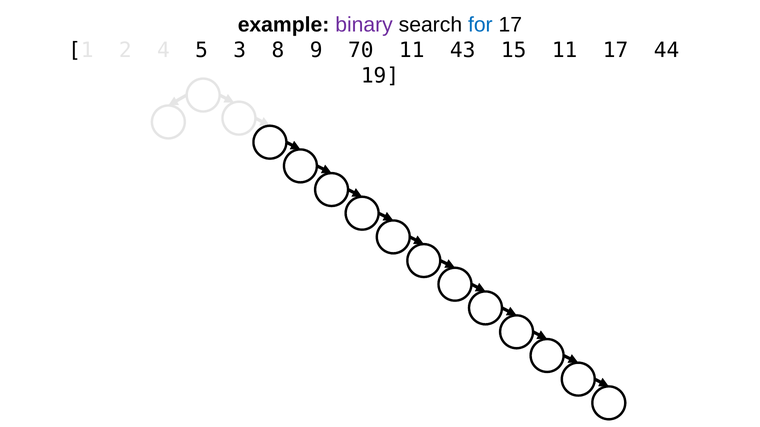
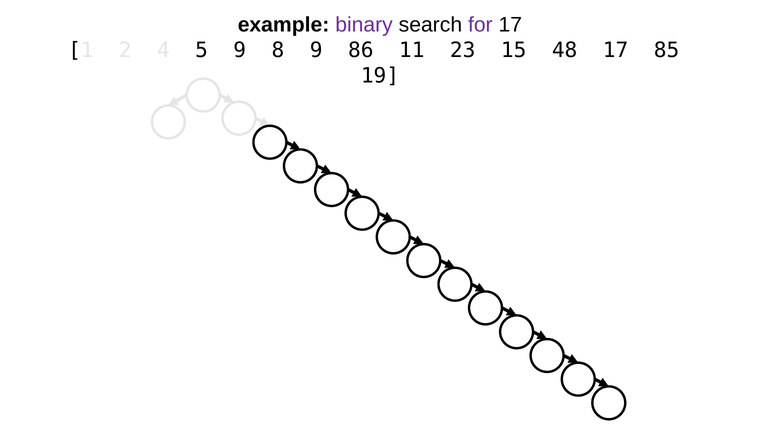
for colour: blue -> purple
5 3: 3 -> 9
70: 70 -> 86
43: 43 -> 23
15 11: 11 -> 48
44: 44 -> 85
